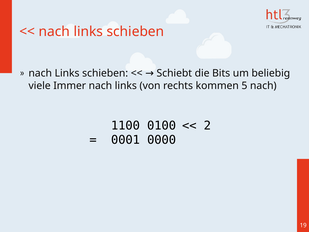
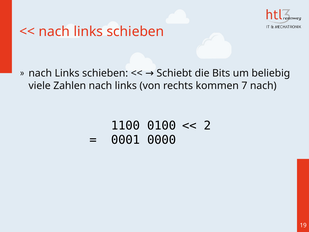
Immer: Immer -> Zahlen
5: 5 -> 7
